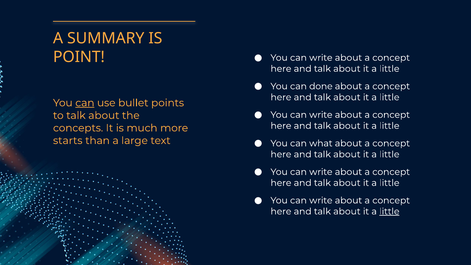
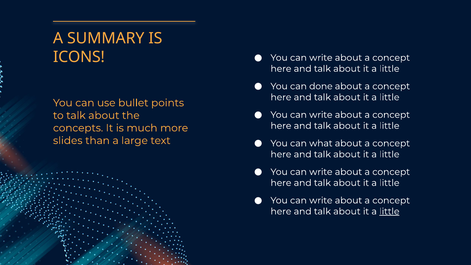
POINT: POINT -> ICONS
can at (85, 103) underline: present -> none
starts: starts -> slides
